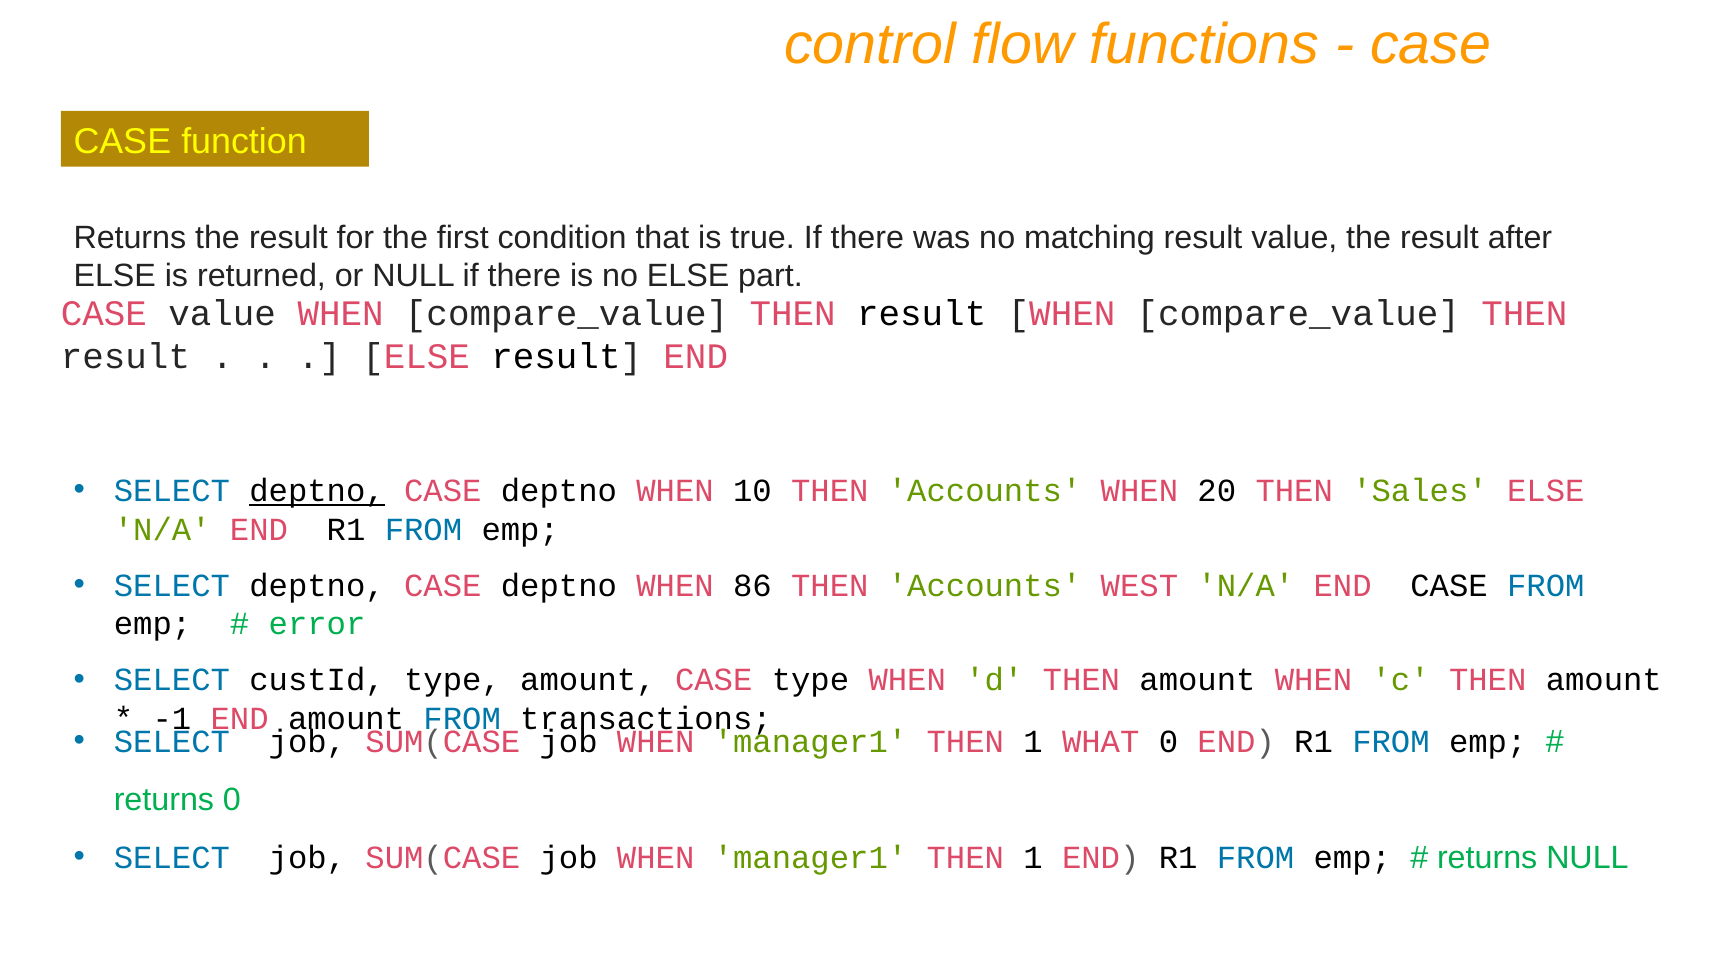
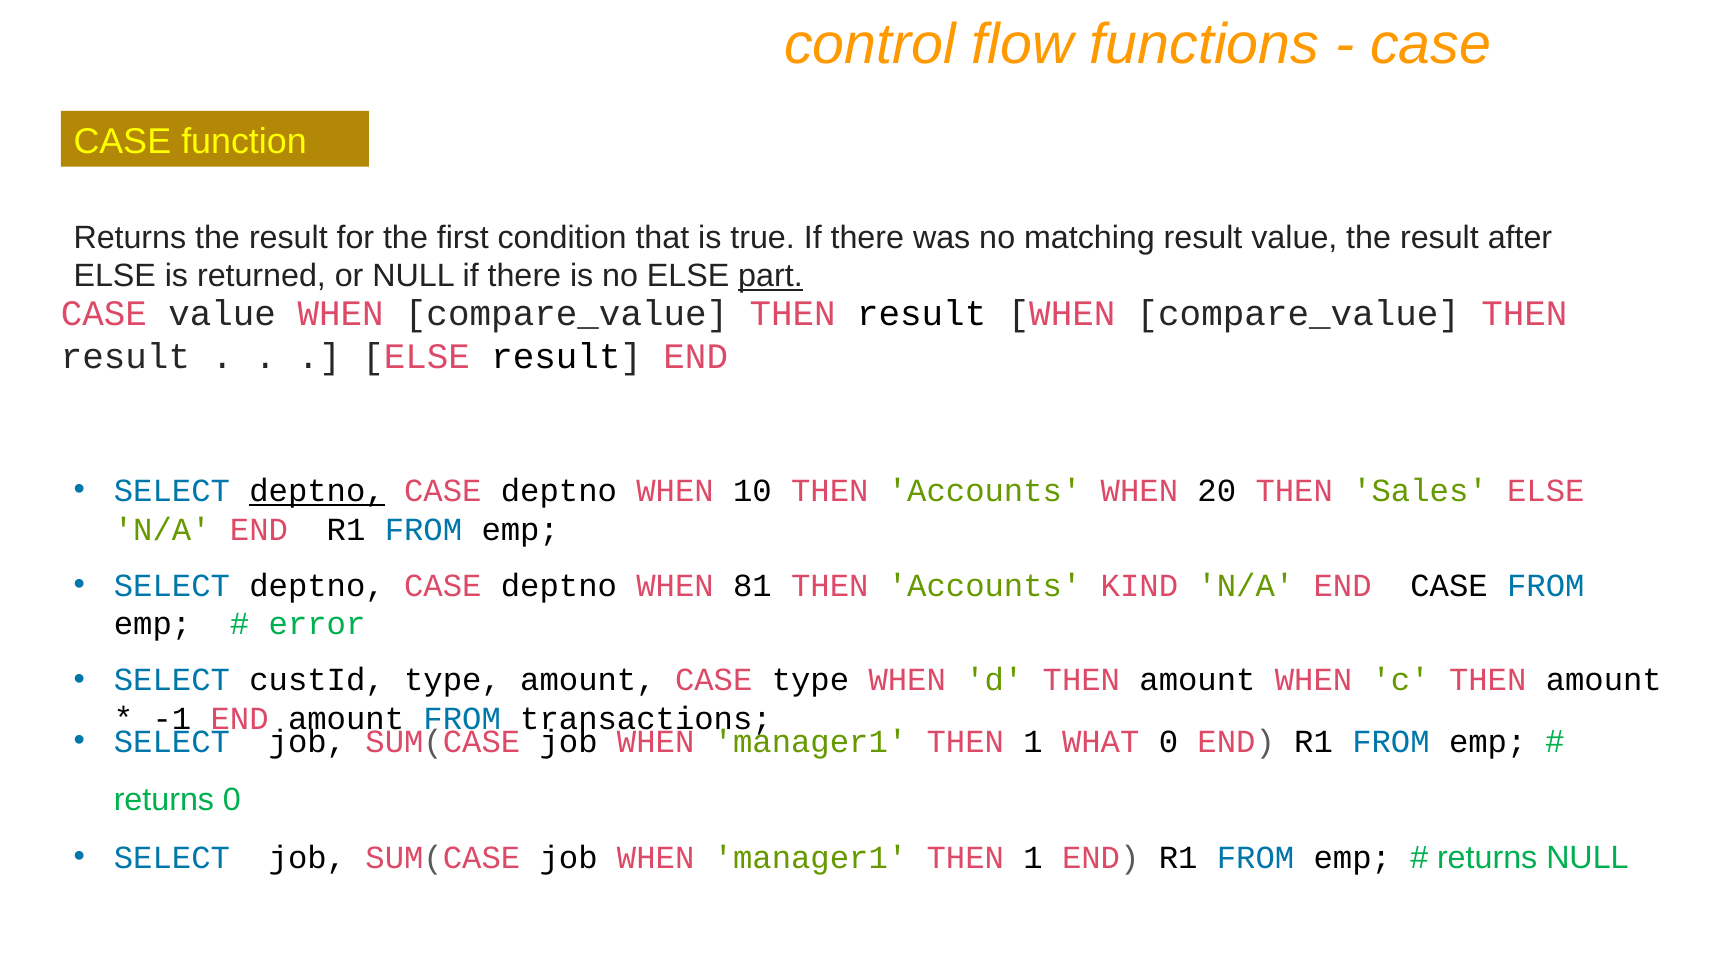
part underline: none -> present
86: 86 -> 81
WEST: WEST -> KIND
